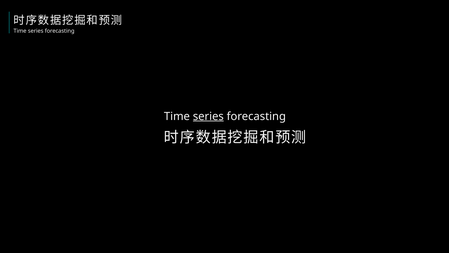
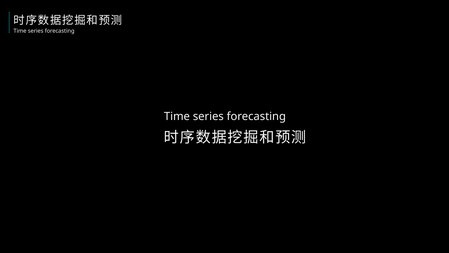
series at (208, 116) underline: present -> none
